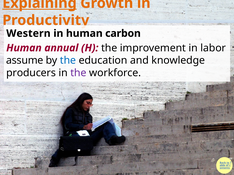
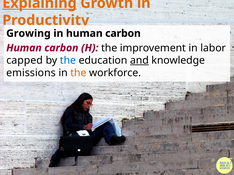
Western: Western -> Growing
annual at (61, 48): annual -> carbon
assume: assume -> capped
and underline: none -> present
producers: producers -> emissions
the at (78, 73) colour: purple -> orange
